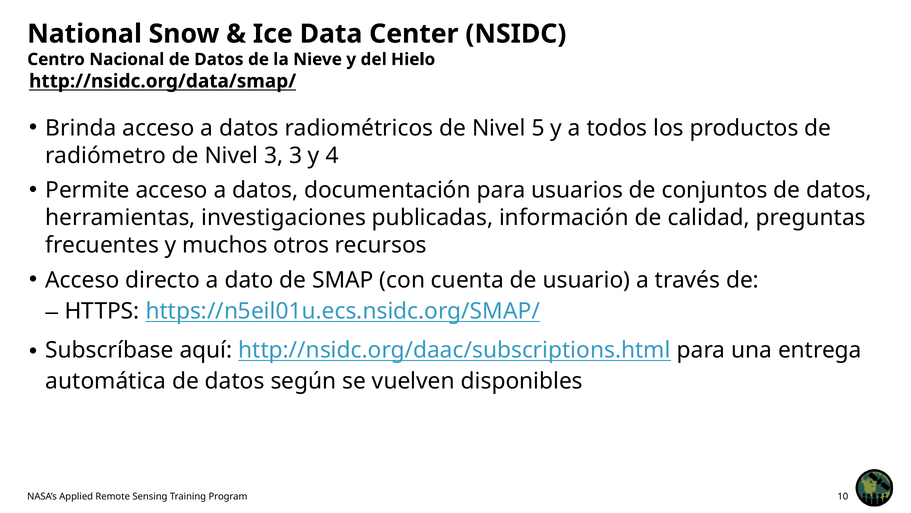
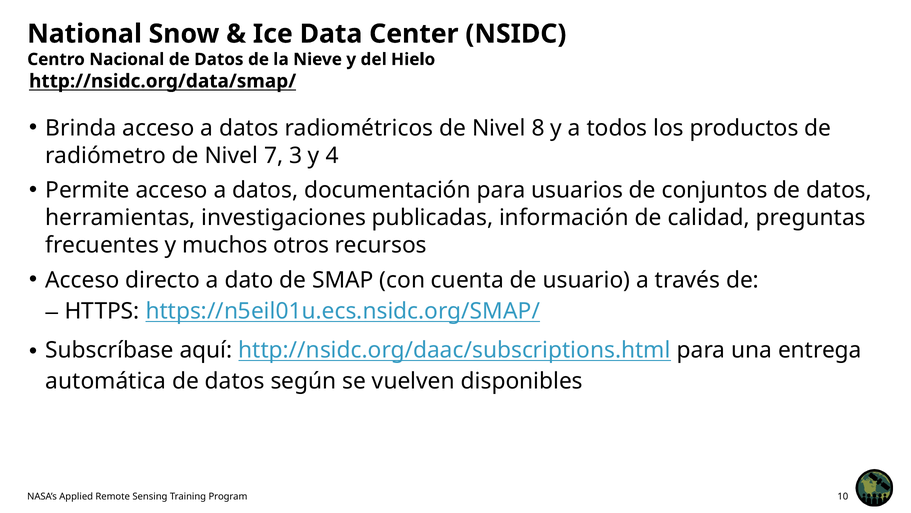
5: 5 -> 8
Nivel 3: 3 -> 7
